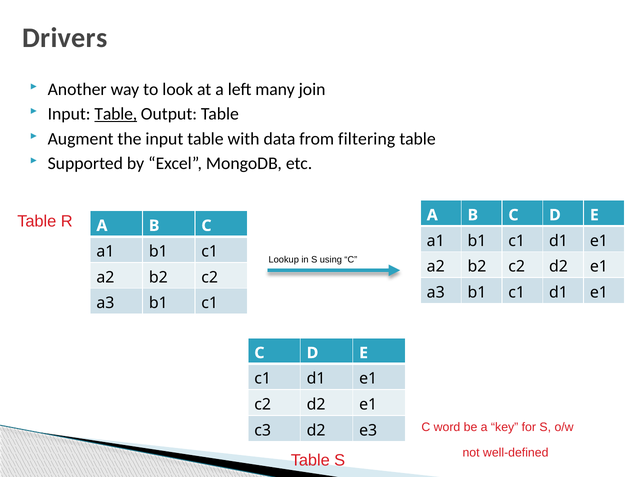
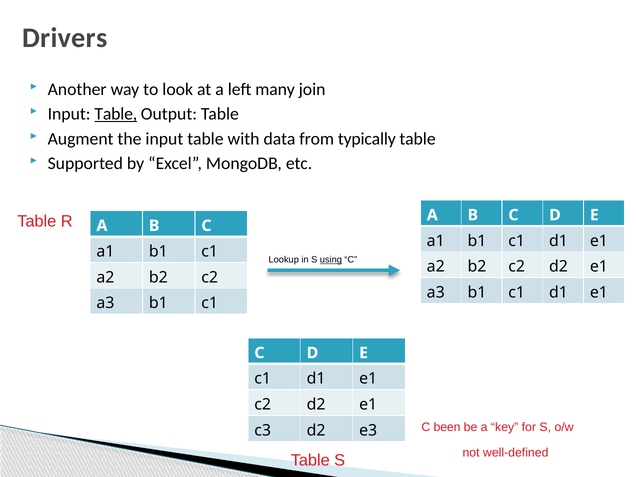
filtering: filtering -> typically
using underline: none -> present
word: word -> been
